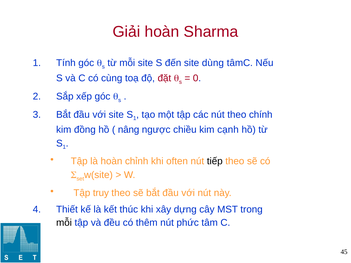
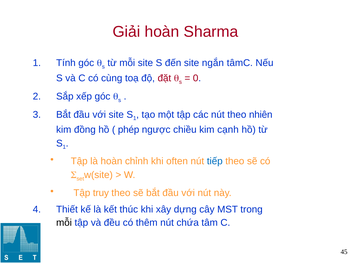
dùng: dùng -> ngắn
chính: chính -> nhiên
nâng: nâng -> phép
tiếp colour: black -> blue
phức: phức -> chứa
